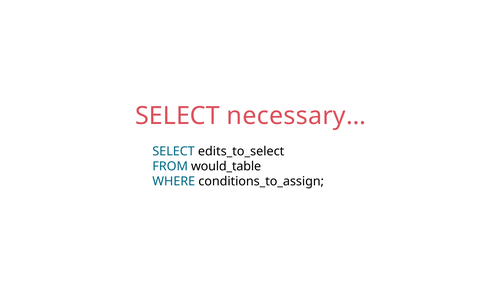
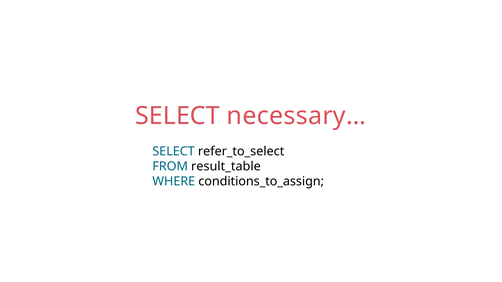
edits_to_select: edits_to_select -> refer_to_select
would_table: would_table -> result_table
